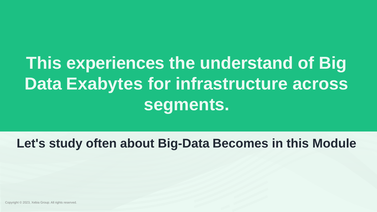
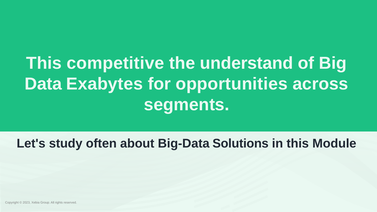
experiences: experiences -> competitive
infrastructure: infrastructure -> opportunities
Becomes: Becomes -> Solutions
